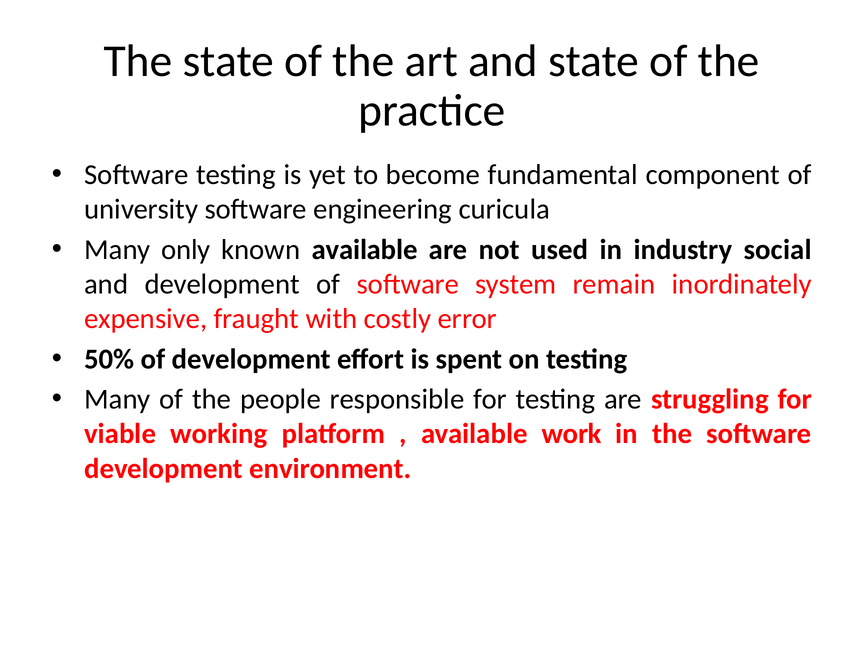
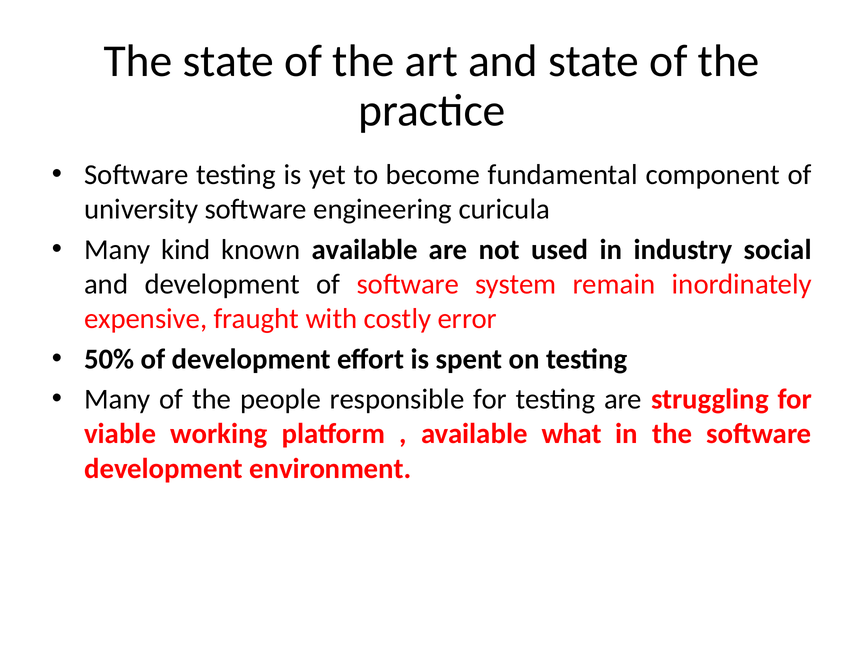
only: only -> kind
work: work -> what
